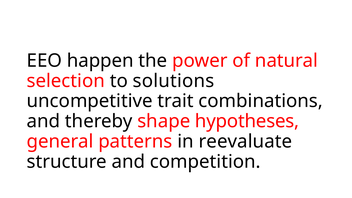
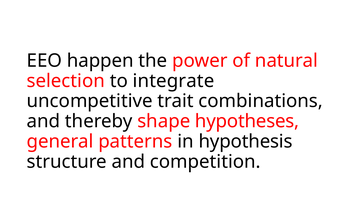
solutions: solutions -> integrate
reevaluate: reevaluate -> hypothesis
